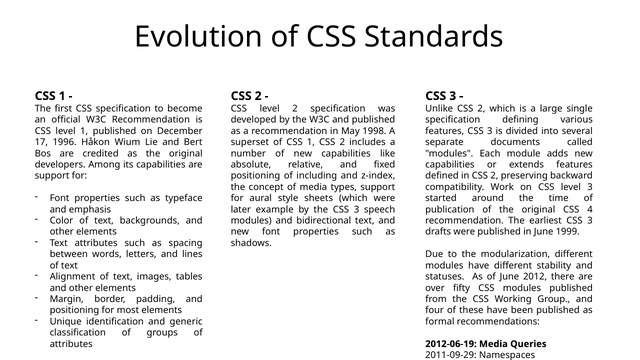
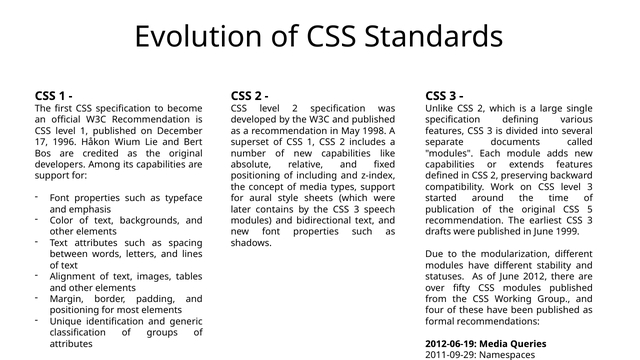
example: example -> contains
4: 4 -> 5
